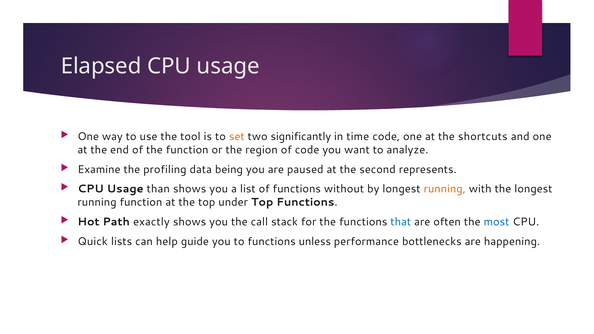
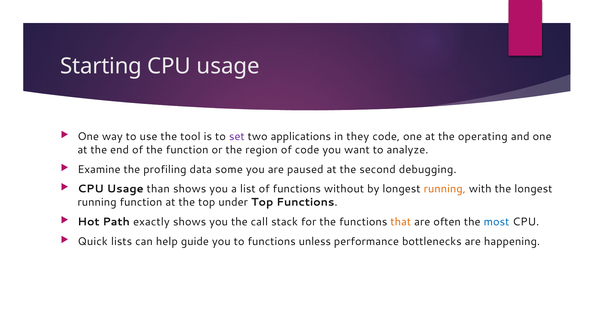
Elapsed: Elapsed -> Starting
set colour: orange -> purple
significantly: significantly -> applications
time: time -> they
shortcuts: shortcuts -> operating
being: being -> some
represents: represents -> debugging
that colour: blue -> orange
